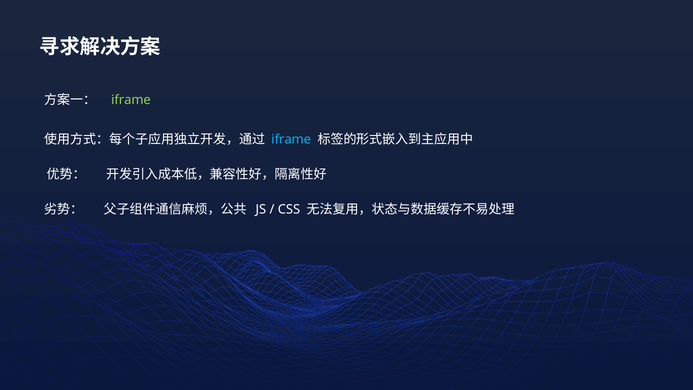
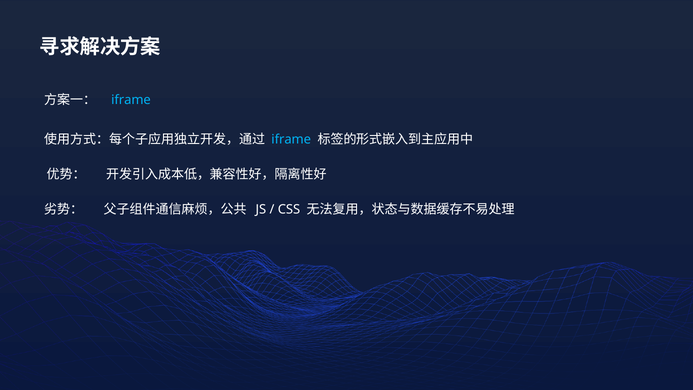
iframe at (131, 100) colour: light green -> light blue
